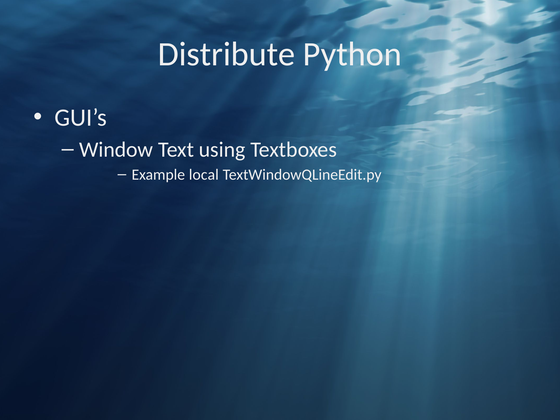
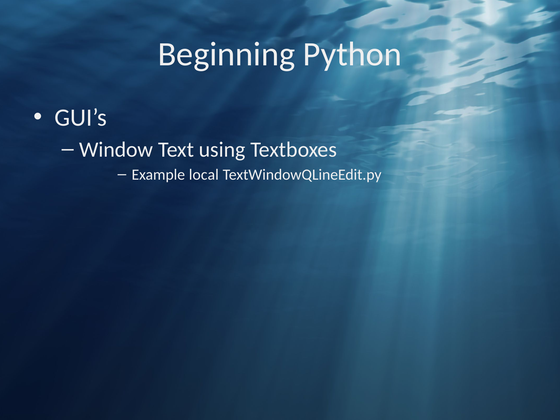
Distribute: Distribute -> Beginning
